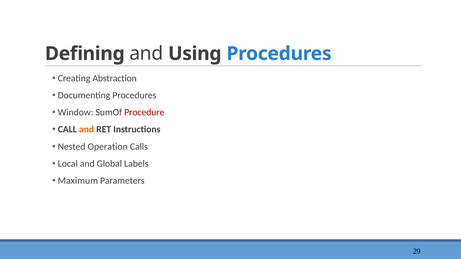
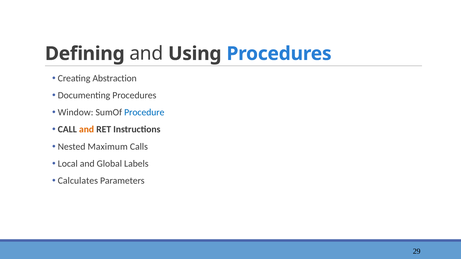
Procedure colour: red -> blue
Operation: Operation -> Maximum
Maximum: Maximum -> Calculates
